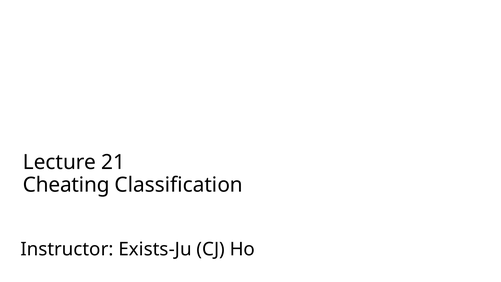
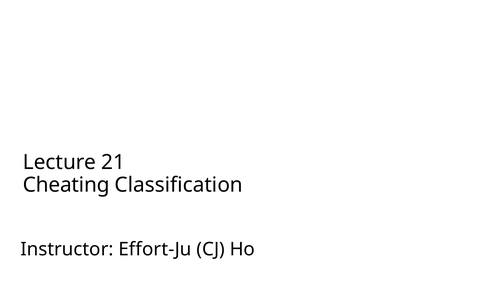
Exists-Ju: Exists-Ju -> Effort-Ju
